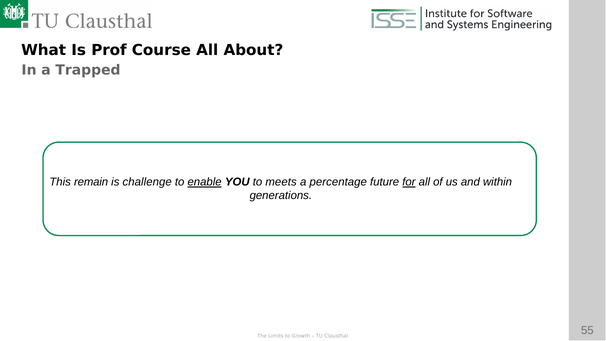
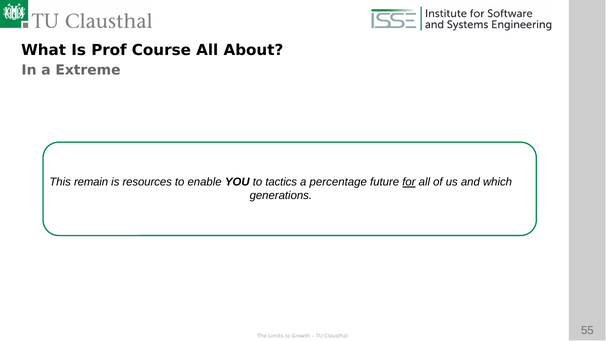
Trapped: Trapped -> Extreme
challenge: challenge -> resources
enable underline: present -> none
meets: meets -> tactics
within: within -> which
